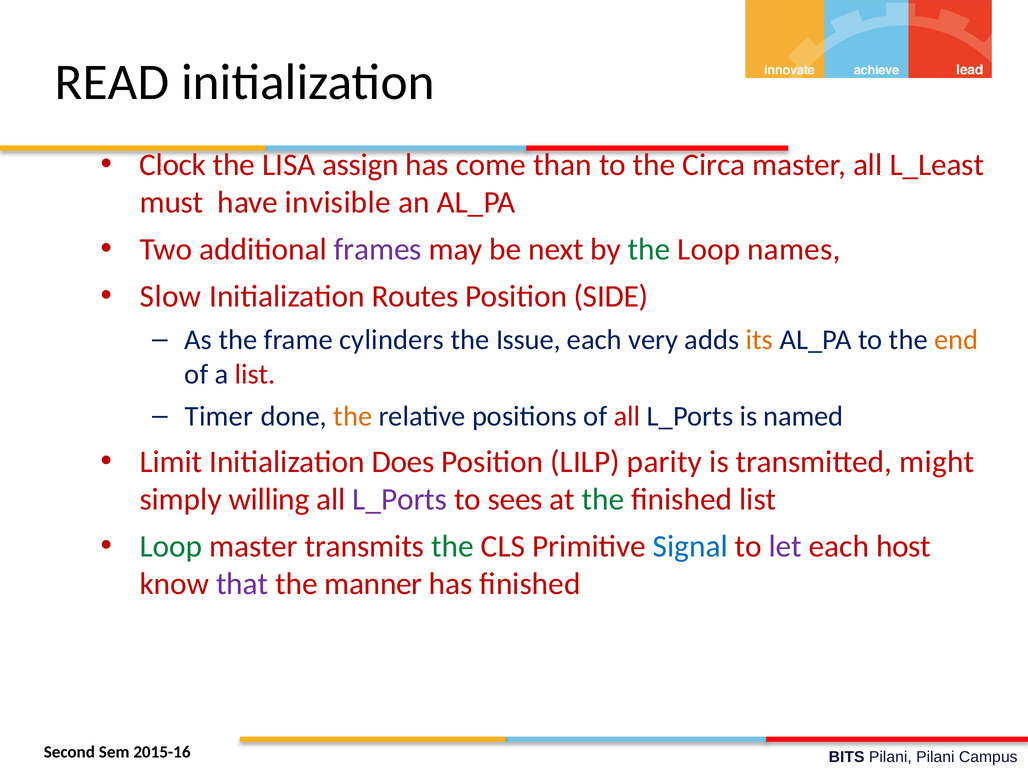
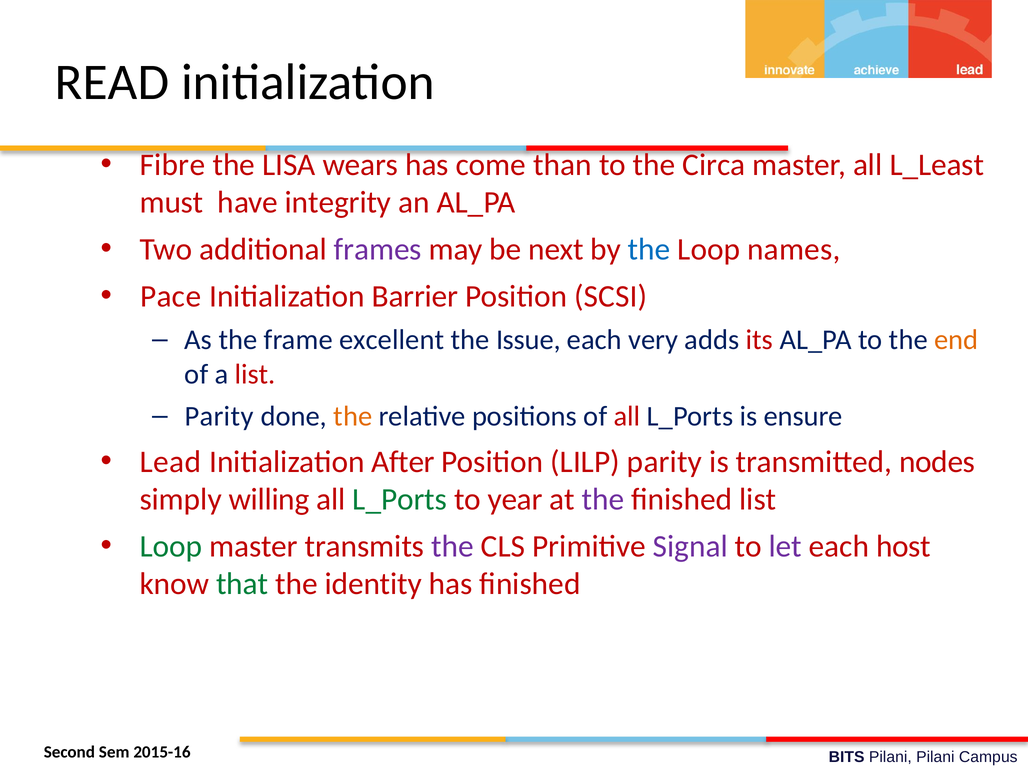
Clock: Clock -> Fibre
assign: assign -> wears
invisible: invisible -> integrity
the at (649, 249) colour: green -> blue
Slow: Slow -> Pace
Routes: Routes -> Barrier
SIDE: SIDE -> SCSI
cylinders: cylinders -> excellent
its colour: orange -> red
Timer at (219, 417): Timer -> Parity
named: named -> ensure
Limit: Limit -> Lead
Does: Does -> After
might: might -> nodes
L_Ports at (400, 500) colour: purple -> green
sees: sees -> year
the at (603, 500) colour: green -> purple
the at (453, 546) colour: green -> purple
Signal colour: blue -> purple
that colour: purple -> green
manner: manner -> identity
